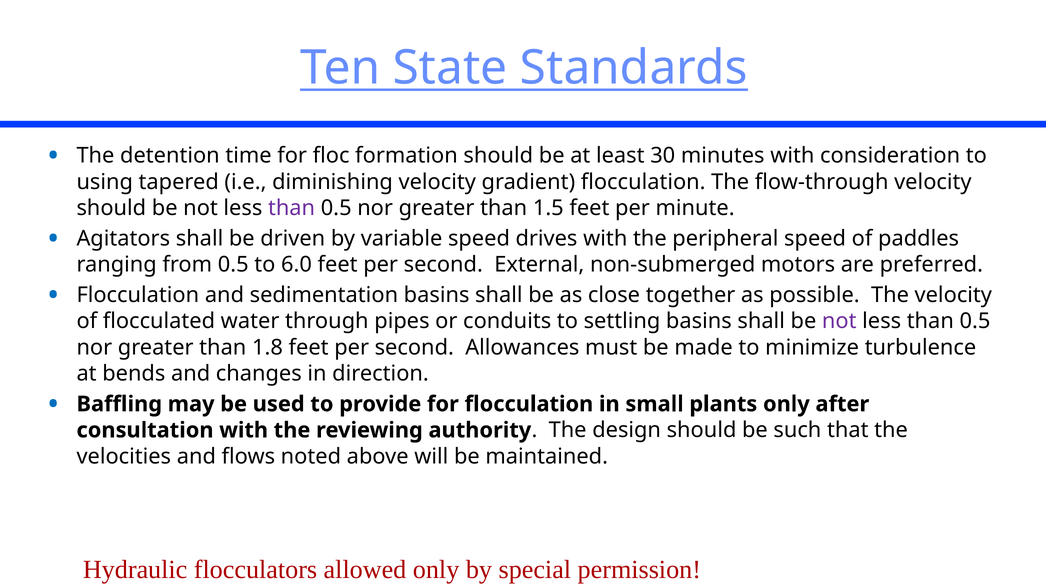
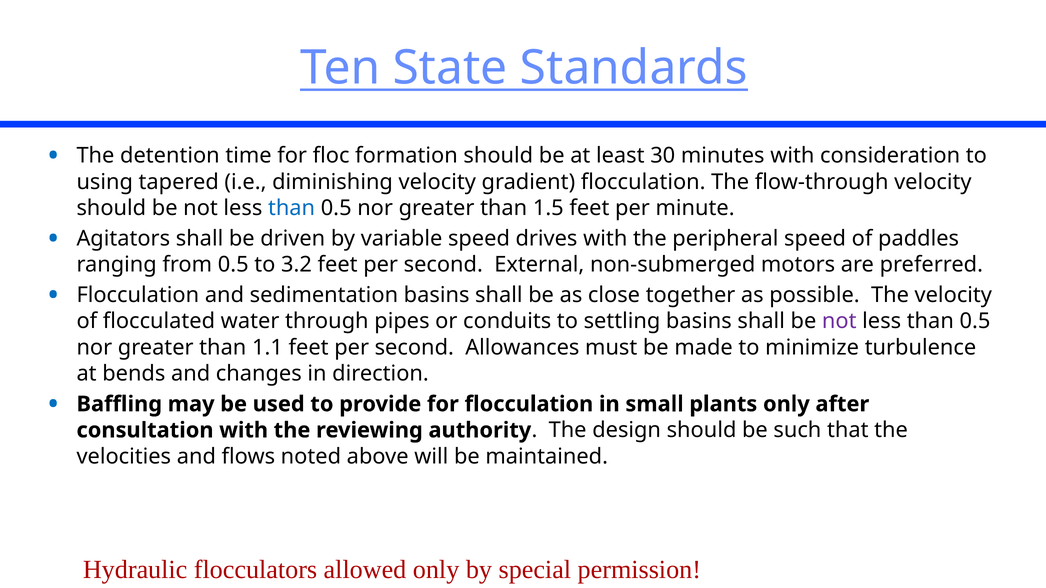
than at (292, 208) colour: purple -> blue
6.0: 6.0 -> 3.2
1.8: 1.8 -> 1.1
